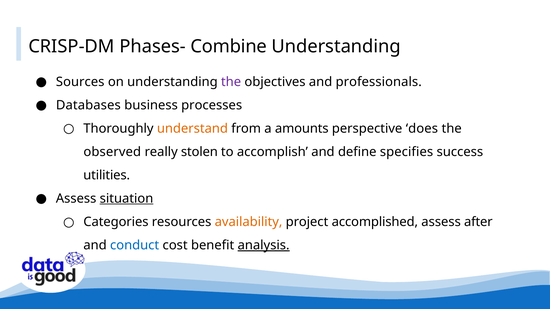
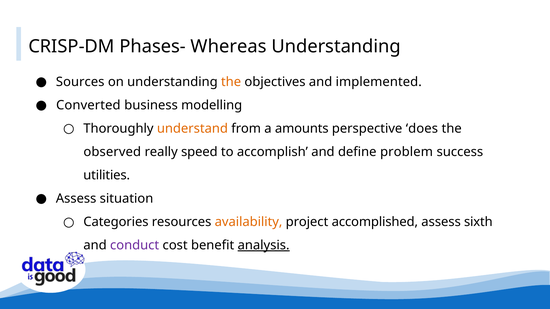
Combine: Combine -> Whereas
the at (231, 82) colour: purple -> orange
professionals: professionals -> implemented
Databases: Databases -> Converted
processes: processes -> modelling
stolen: stolen -> speed
specifies: specifies -> problem
situation underline: present -> none
after: after -> sixth
conduct colour: blue -> purple
